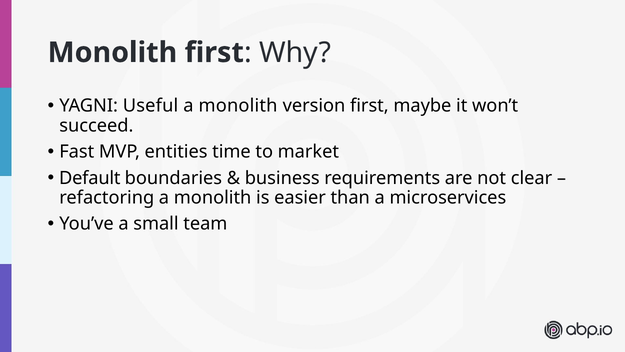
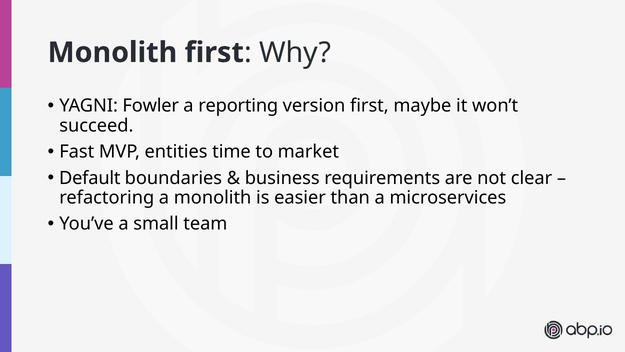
Useful: Useful -> Fowler
monolith at (238, 106): monolith -> reporting
